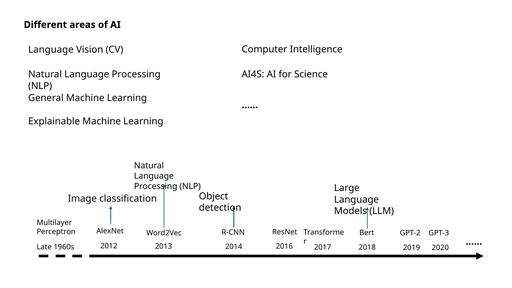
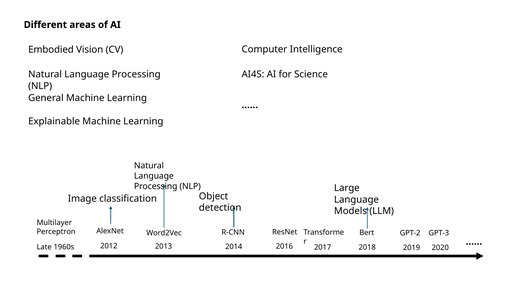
Language at (51, 50): Language -> Embodied
